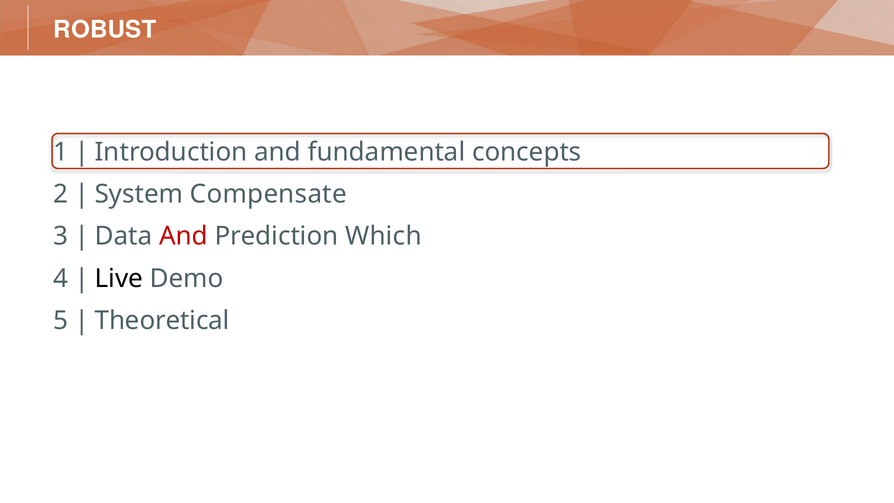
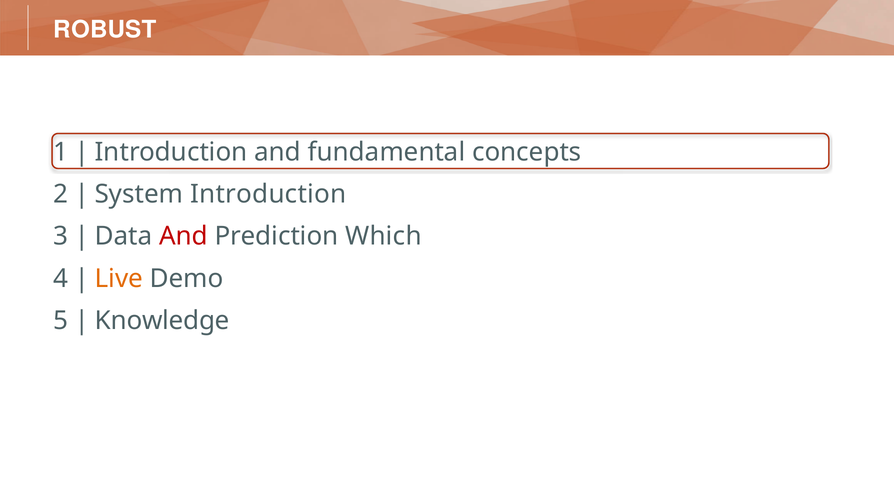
System Compensate: Compensate -> Introduction
Live colour: black -> orange
Theoretical: Theoretical -> Knowledge
